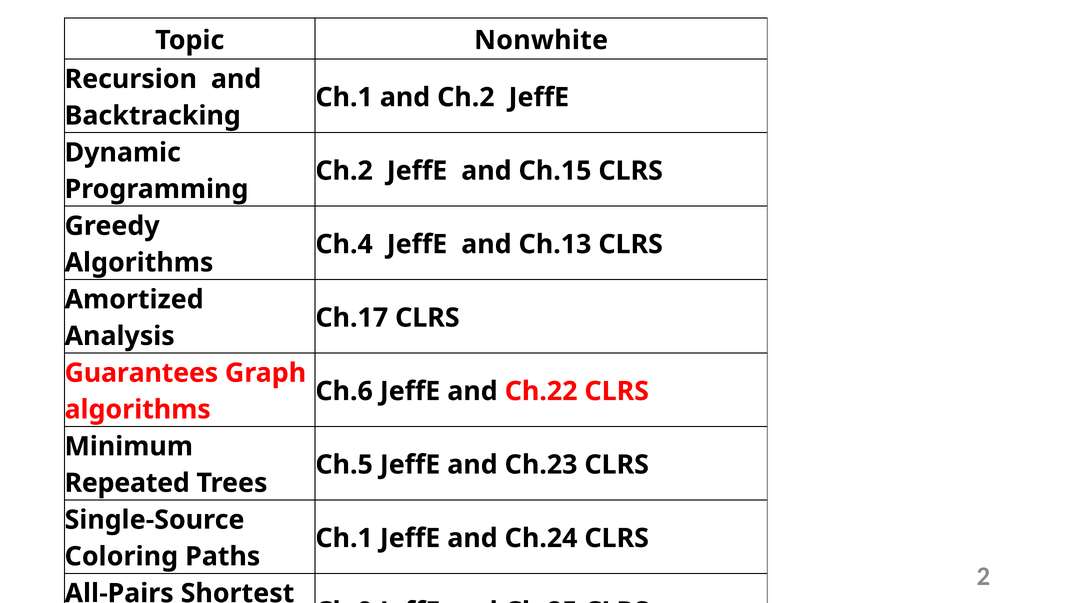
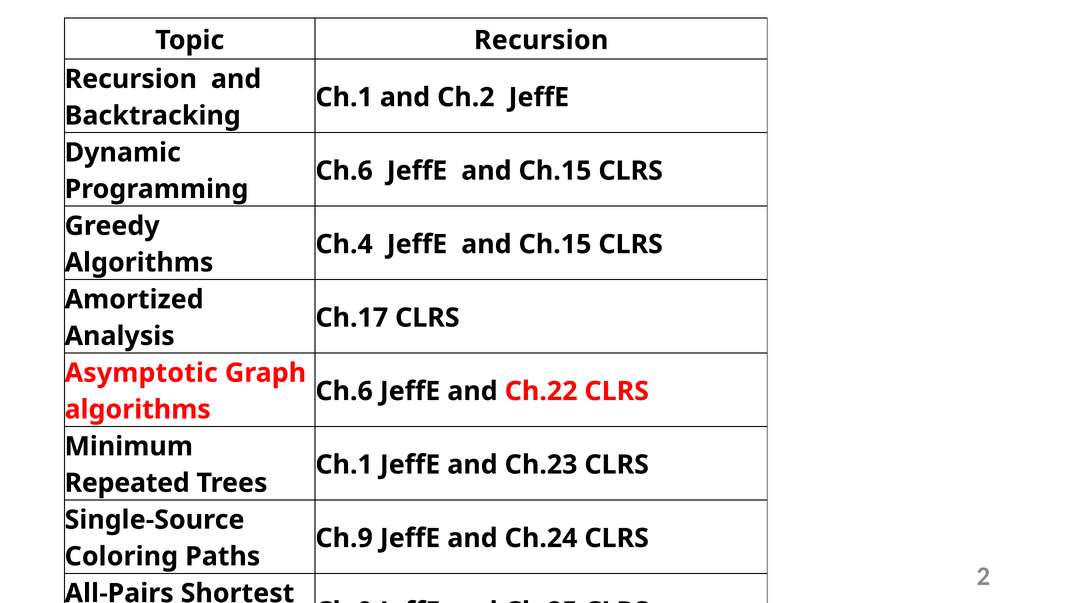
Topic Nonwhite: Nonwhite -> Recursion
Ch.2 at (344, 171): Ch.2 -> Ch.6
Ch.4 JeffE and Ch.13: Ch.13 -> Ch.15
Guarantees: Guarantees -> Asymptotic
Ch.5 at (344, 465): Ch.5 -> Ch.1
Ch.1 at (344, 538): Ch.1 -> Ch.9
